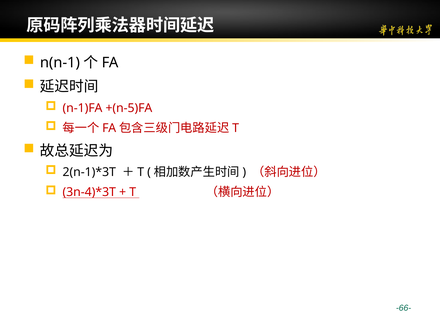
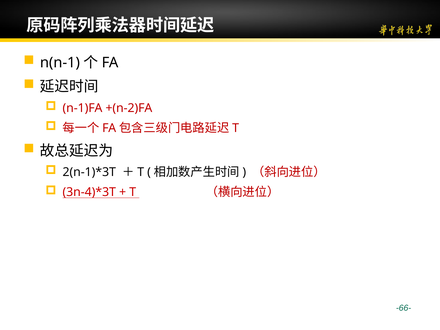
+(n-5)FA: +(n-5)FA -> +(n-2)FA
